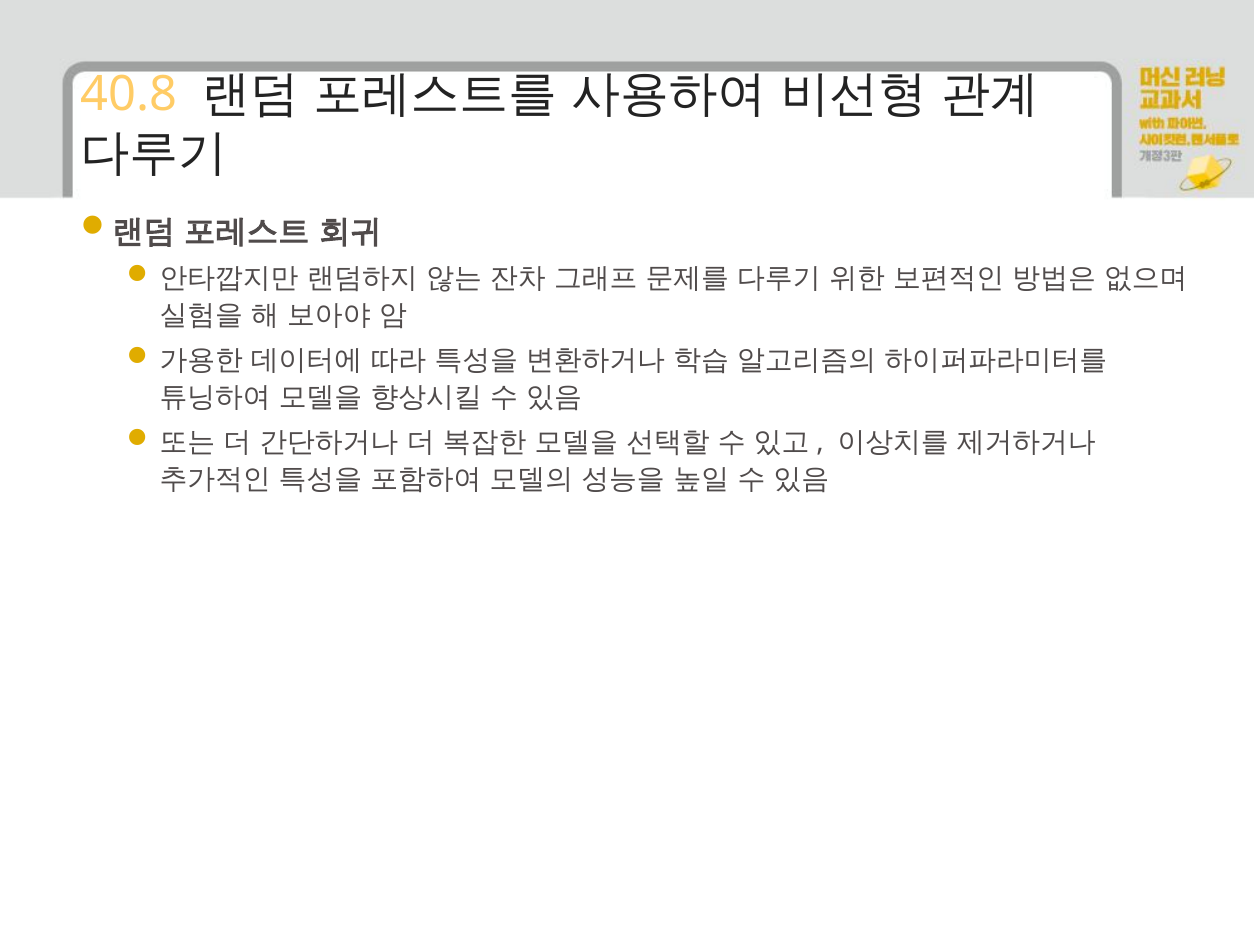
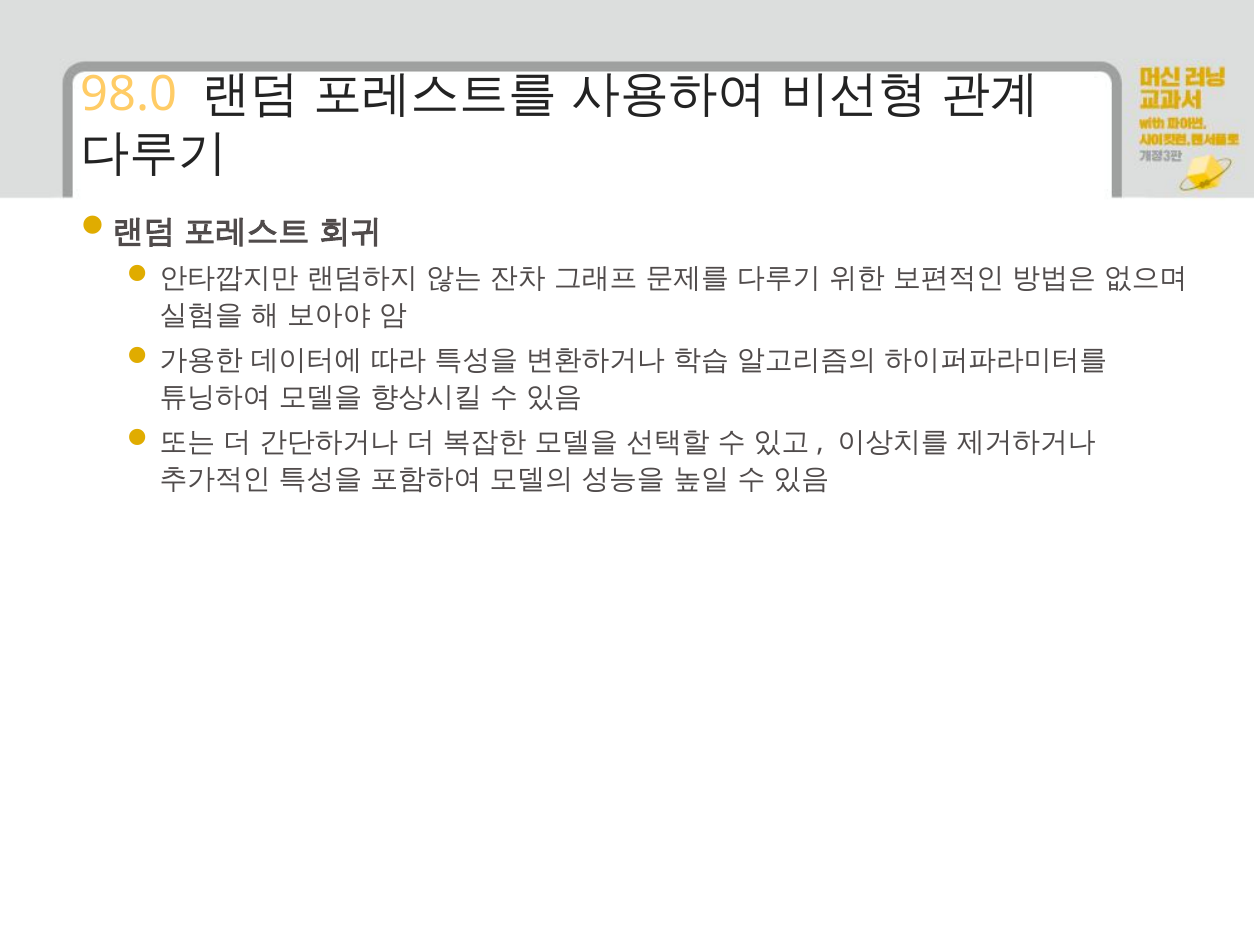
40.8: 40.8 -> 98.0
